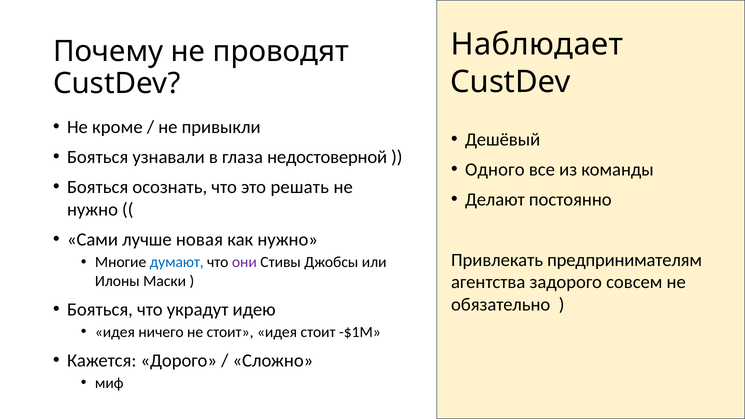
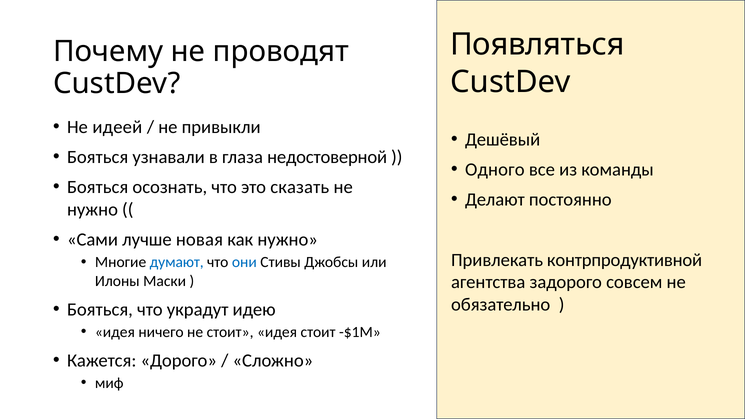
Наблюдает: Наблюдает -> Появляться
кроме: кроме -> идеей
решать: решать -> сказать
предпринимателям: предпринимателям -> контрпродуктивной
они colour: purple -> blue
